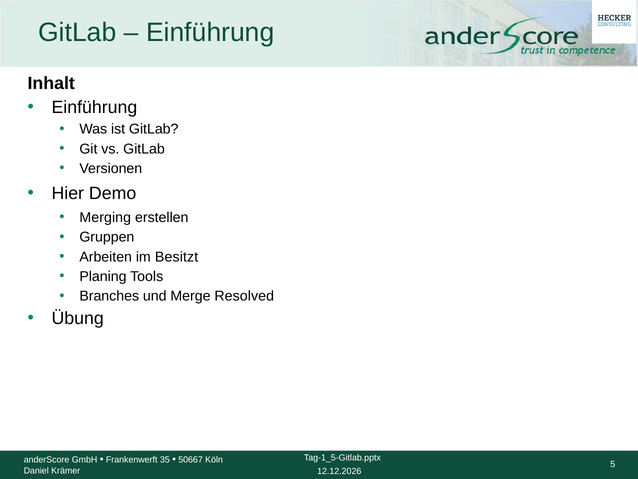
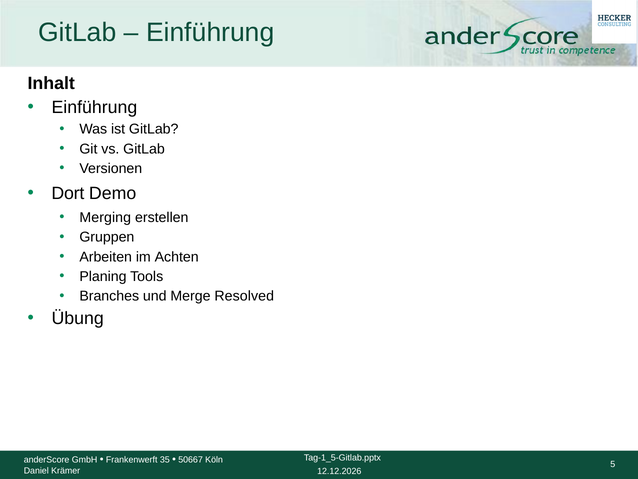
Hier: Hier -> Dort
Besitzt: Besitzt -> Achten
